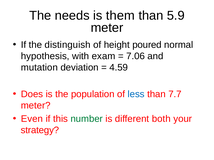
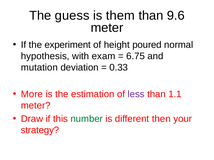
needs: needs -> guess
5.9: 5.9 -> 9.6
distinguish: distinguish -> experiment
7.06: 7.06 -> 6.75
4.59: 4.59 -> 0.33
Does: Does -> More
population: population -> estimation
less colour: blue -> purple
7.7: 7.7 -> 1.1
Even: Even -> Draw
both: both -> then
